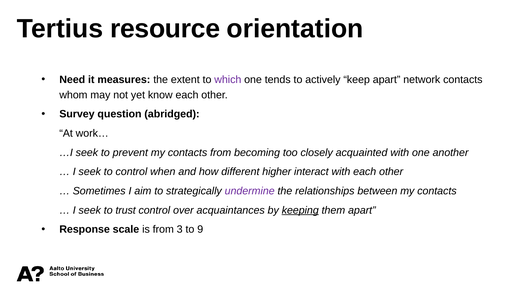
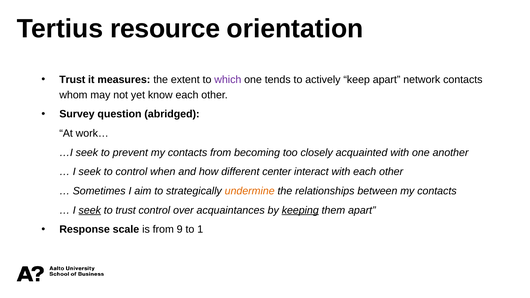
Need at (72, 80): Need -> Trust
higher: higher -> center
undermine colour: purple -> orange
seek at (90, 210) underline: none -> present
3: 3 -> 9
9: 9 -> 1
